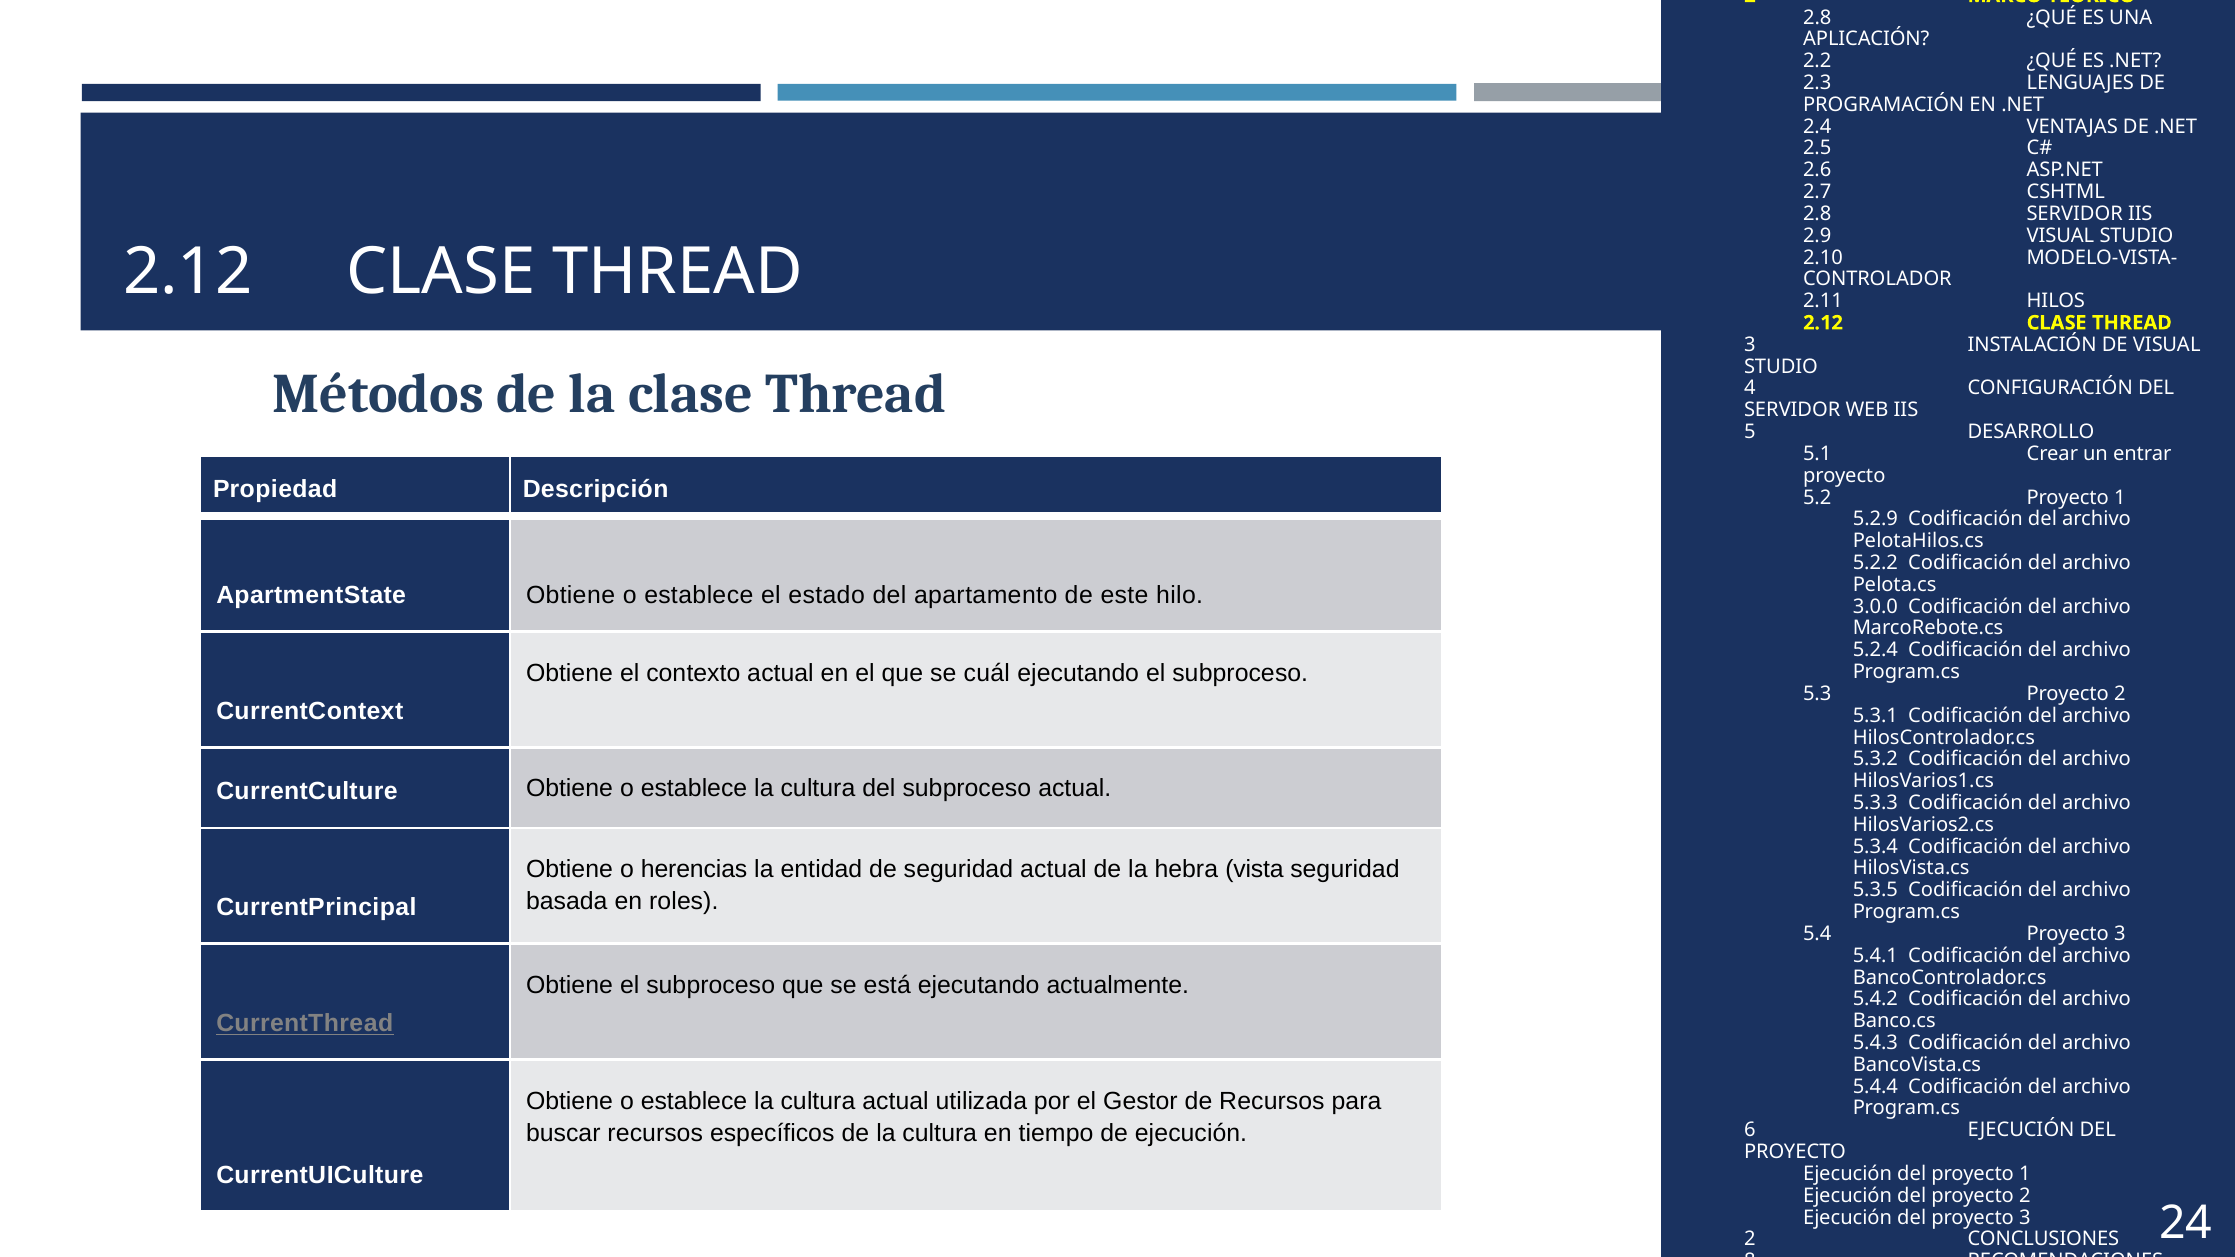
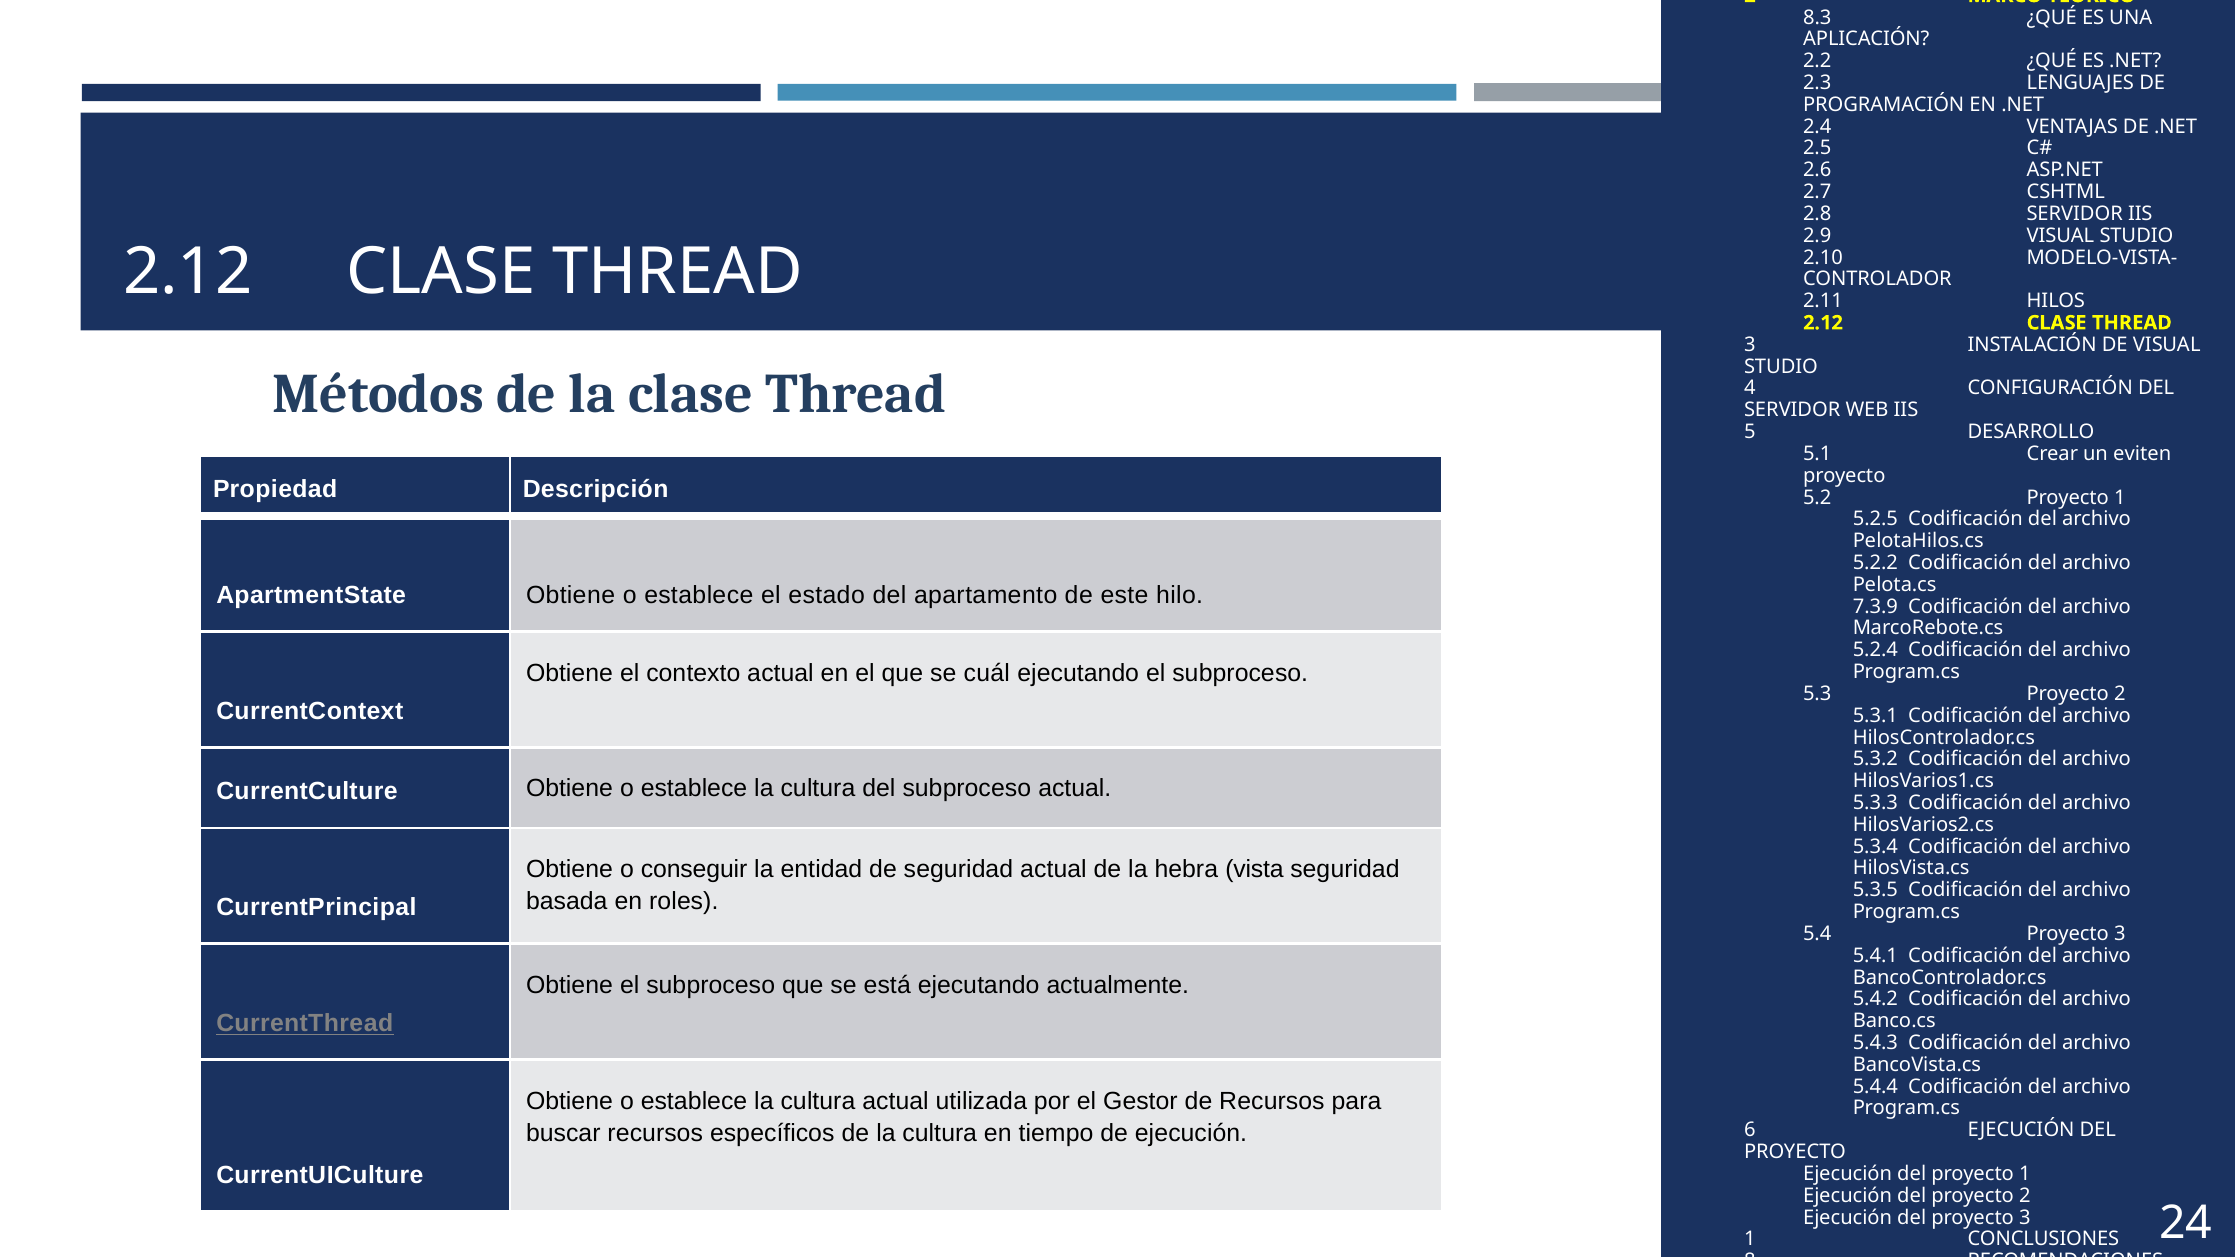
2.8 at (1817, 17): 2.8 -> 8.3
entrar: entrar -> eviten
5.2.9: 5.2.9 -> 5.2.5
3.0.0: 3.0.0 -> 7.3.9
herencias: herencias -> conseguir
2 at (1750, 1239): 2 -> 1
